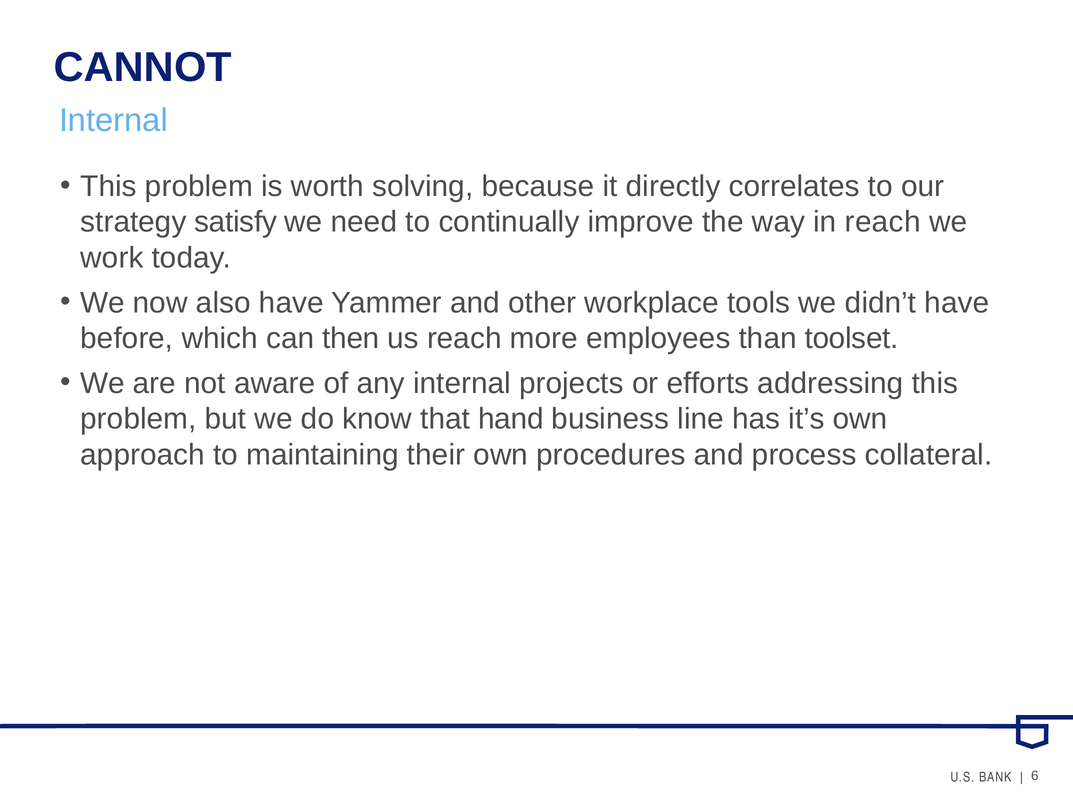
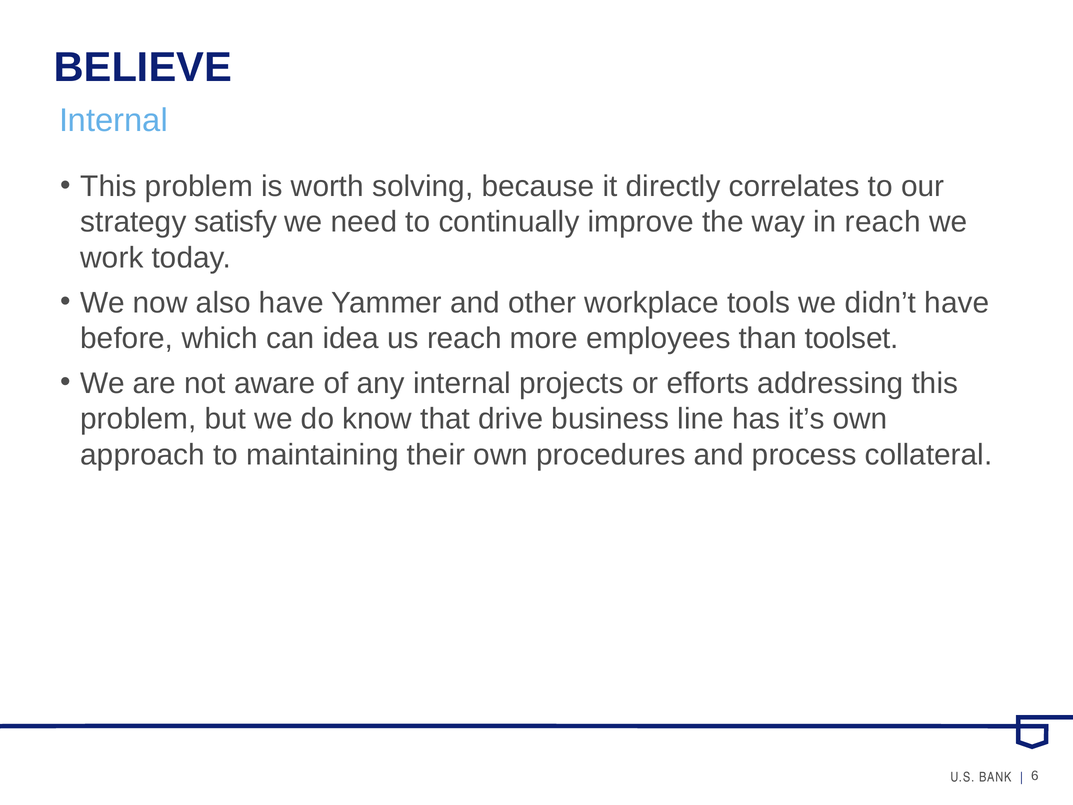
CANNOT: CANNOT -> BELIEVE
then: then -> idea
hand: hand -> drive
